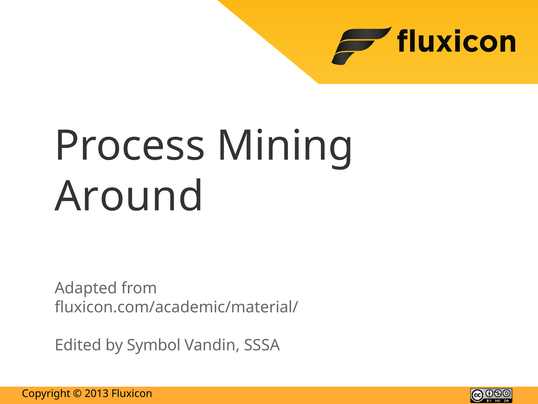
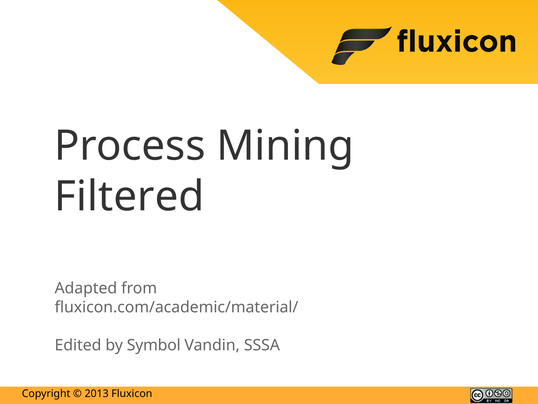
Around: Around -> Filtered
